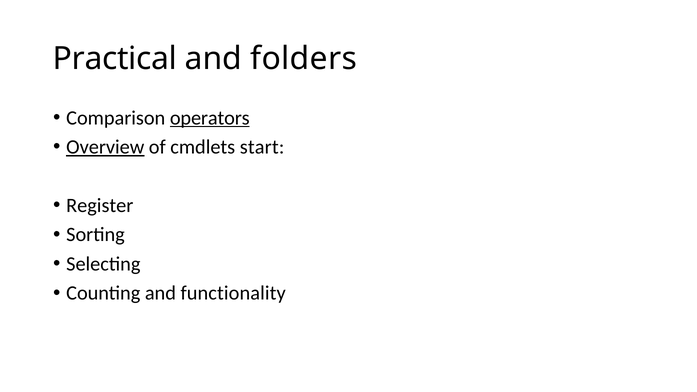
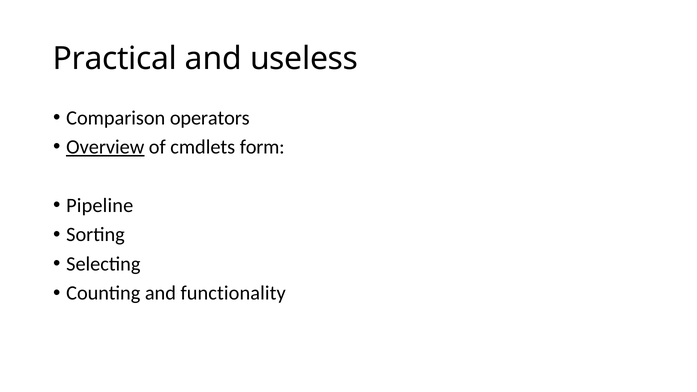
folders: folders -> useless
operators underline: present -> none
start: start -> form
Register: Register -> Pipeline
